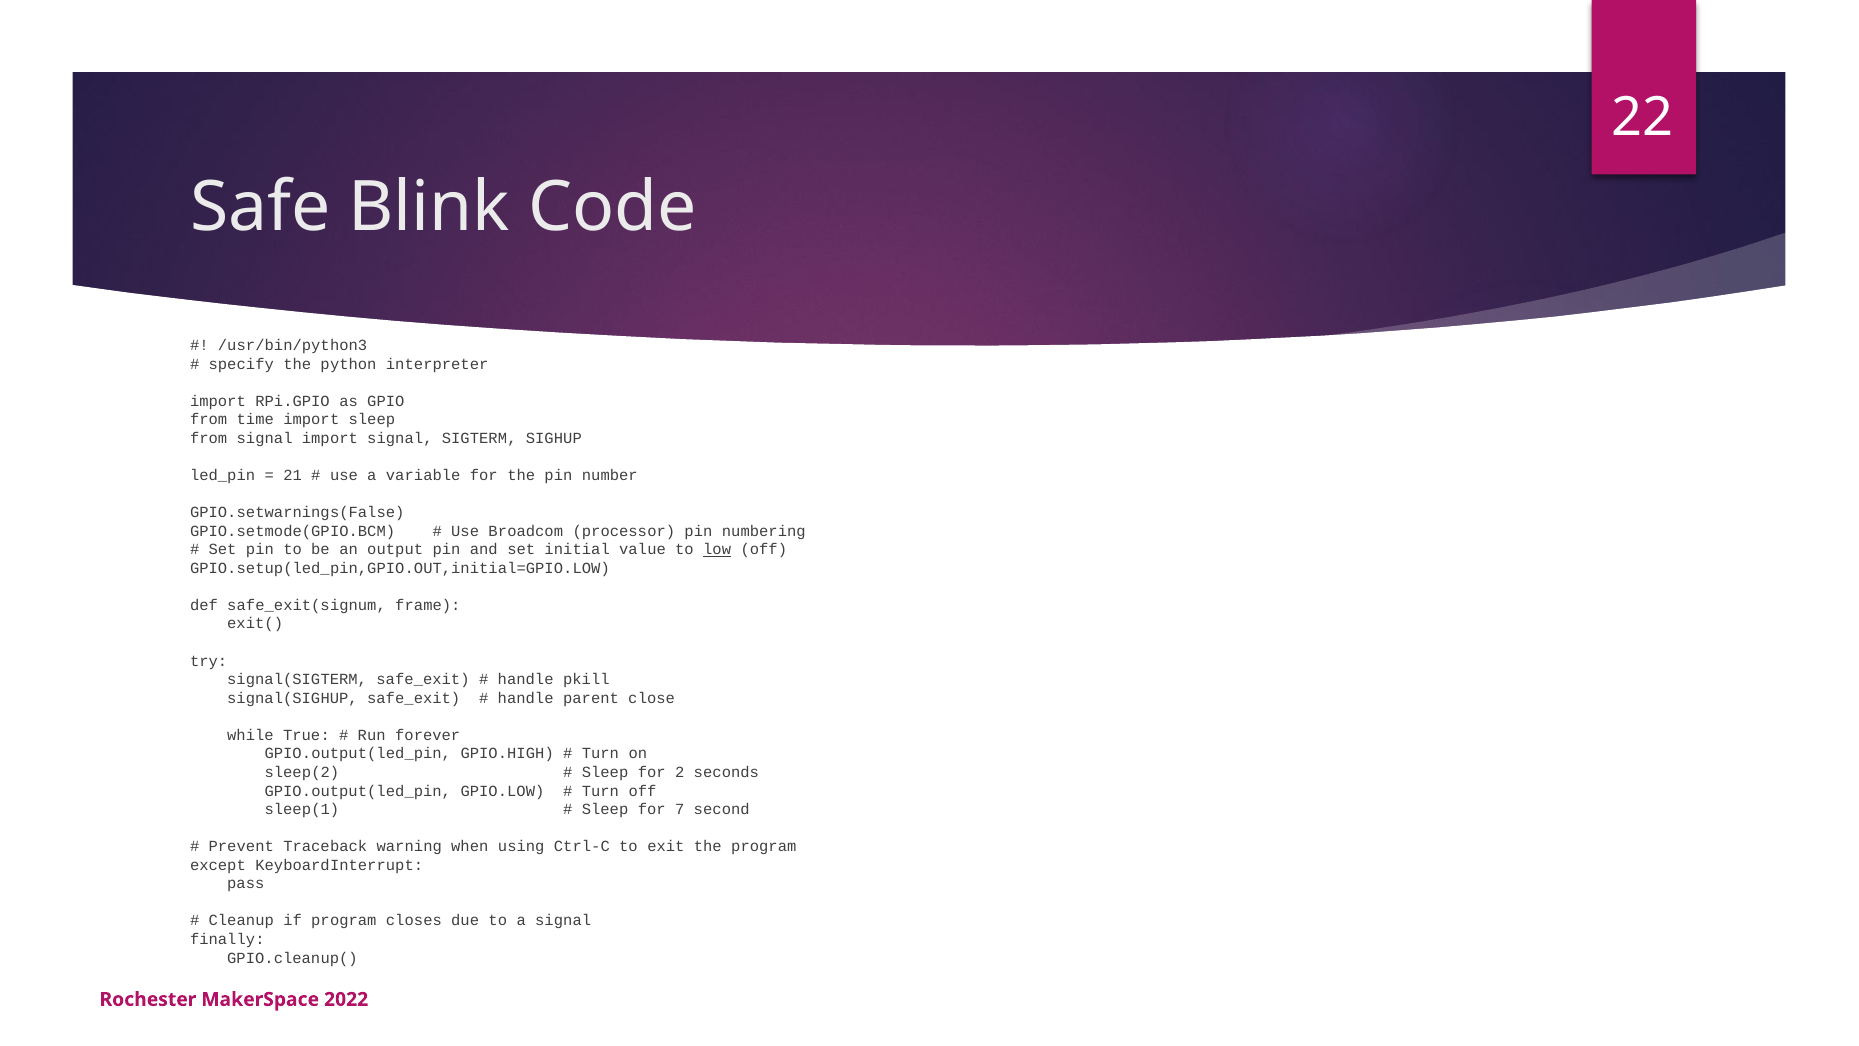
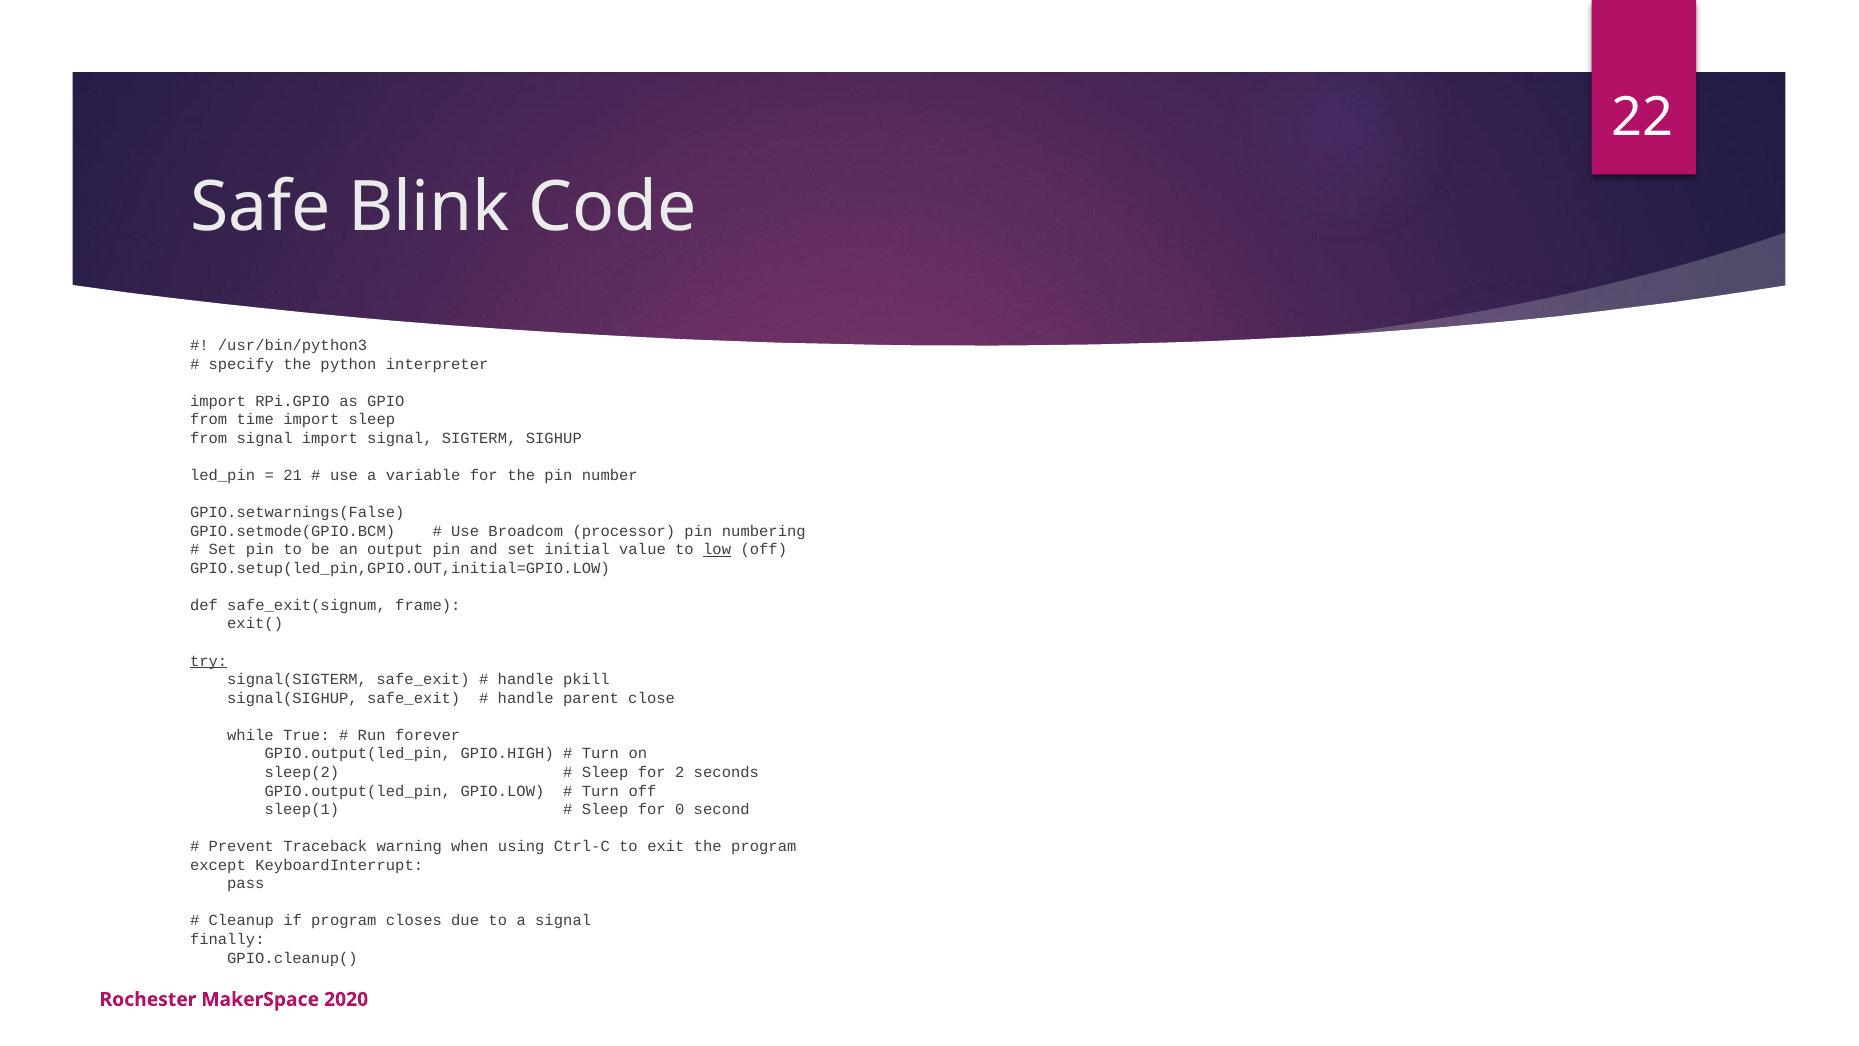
try underline: none -> present
7: 7 -> 0
2022: 2022 -> 2020
